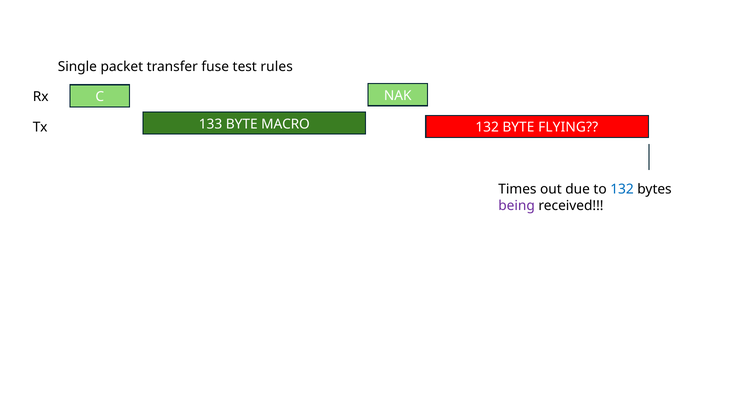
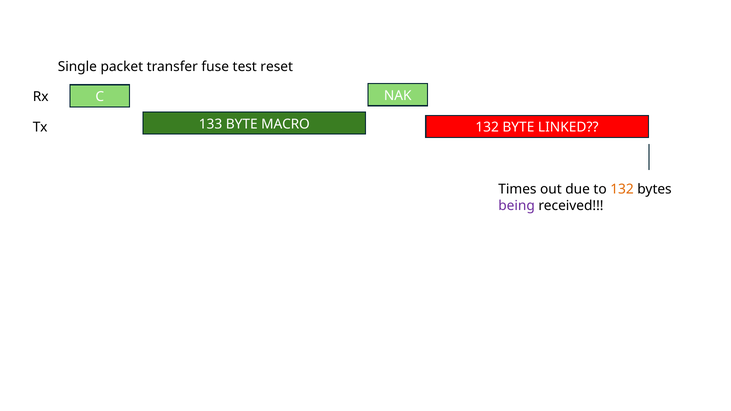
rules: rules -> reset
FLYING: FLYING -> LINKED
132 at (622, 190) colour: blue -> orange
